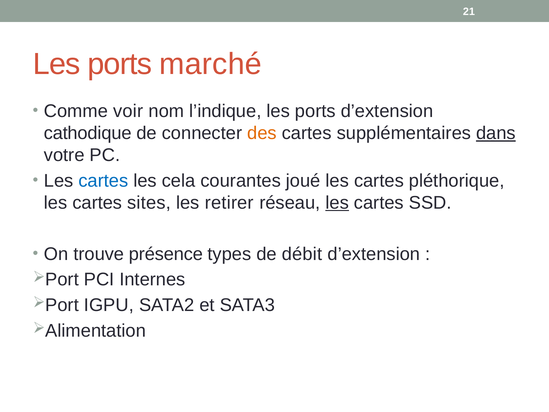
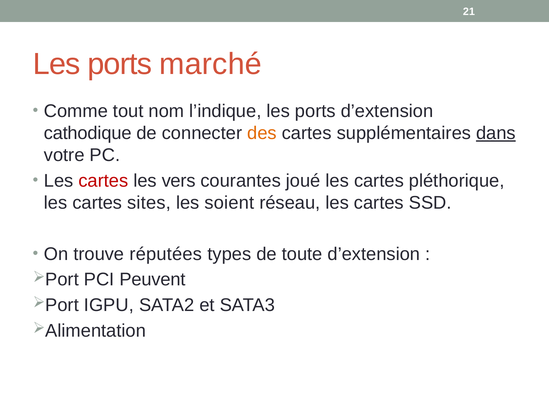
voir: voir -> tout
cartes at (103, 181) colour: blue -> red
cela: cela -> vers
retirer: retirer -> soient
les at (337, 203) underline: present -> none
présence: présence -> réputées
débit: débit -> toute
Internes: Internes -> Peuvent
